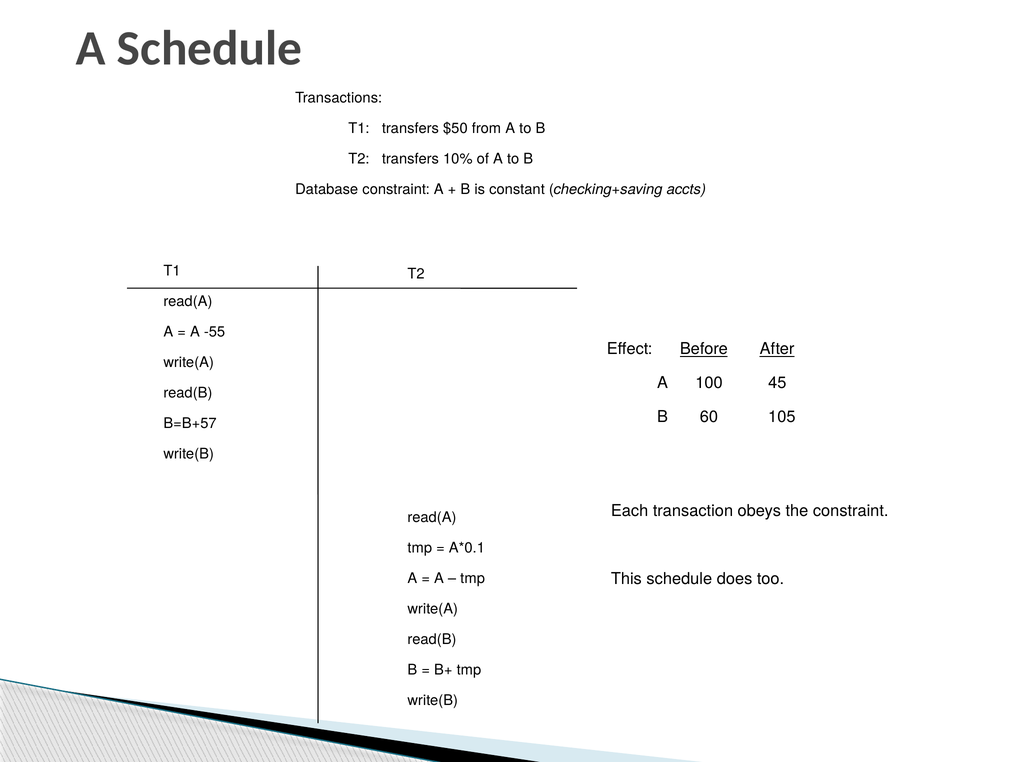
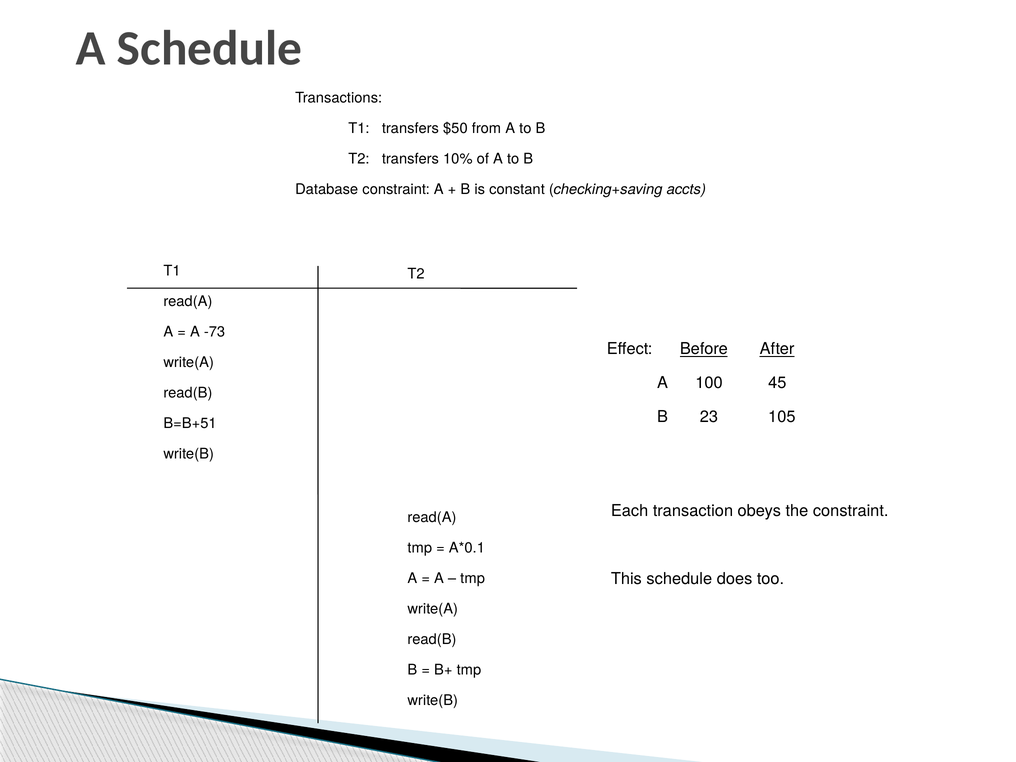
-55: -55 -> -73
60: 60 -> 23
B=B+57: B=B+57 -> B=B+51
